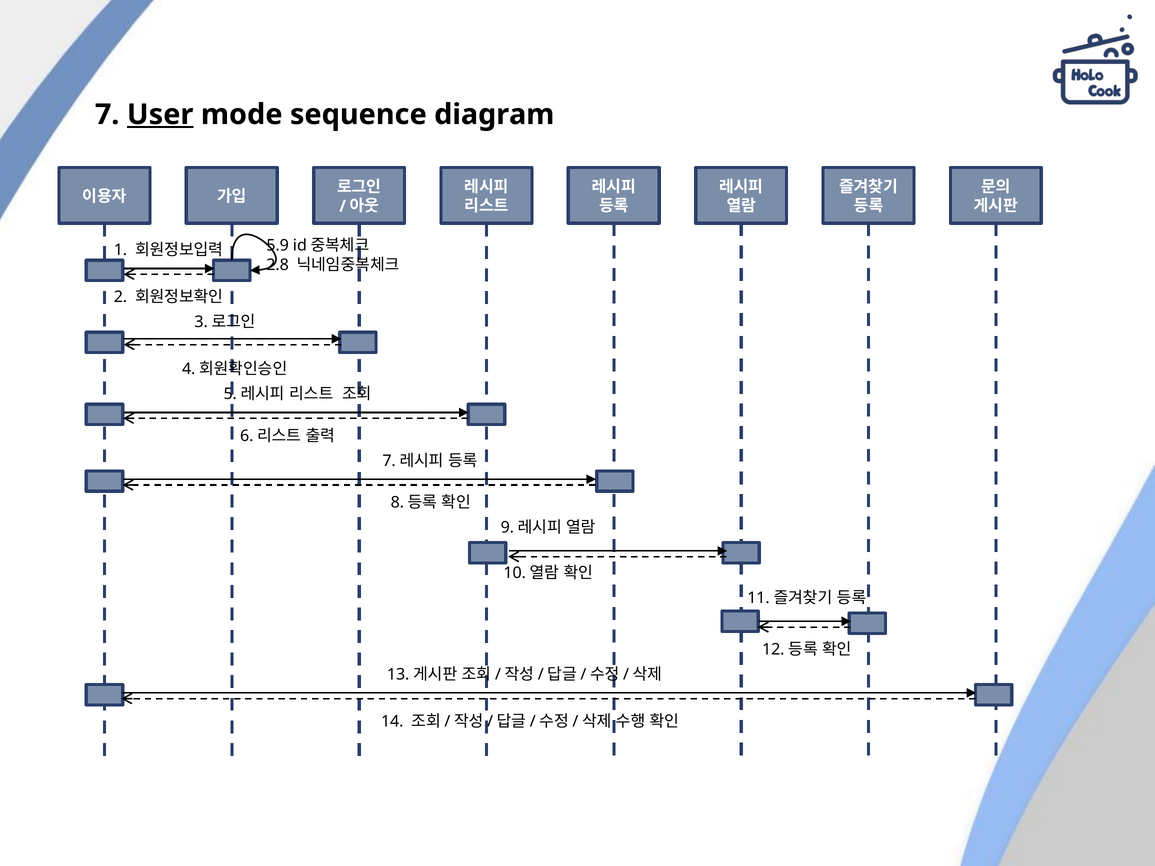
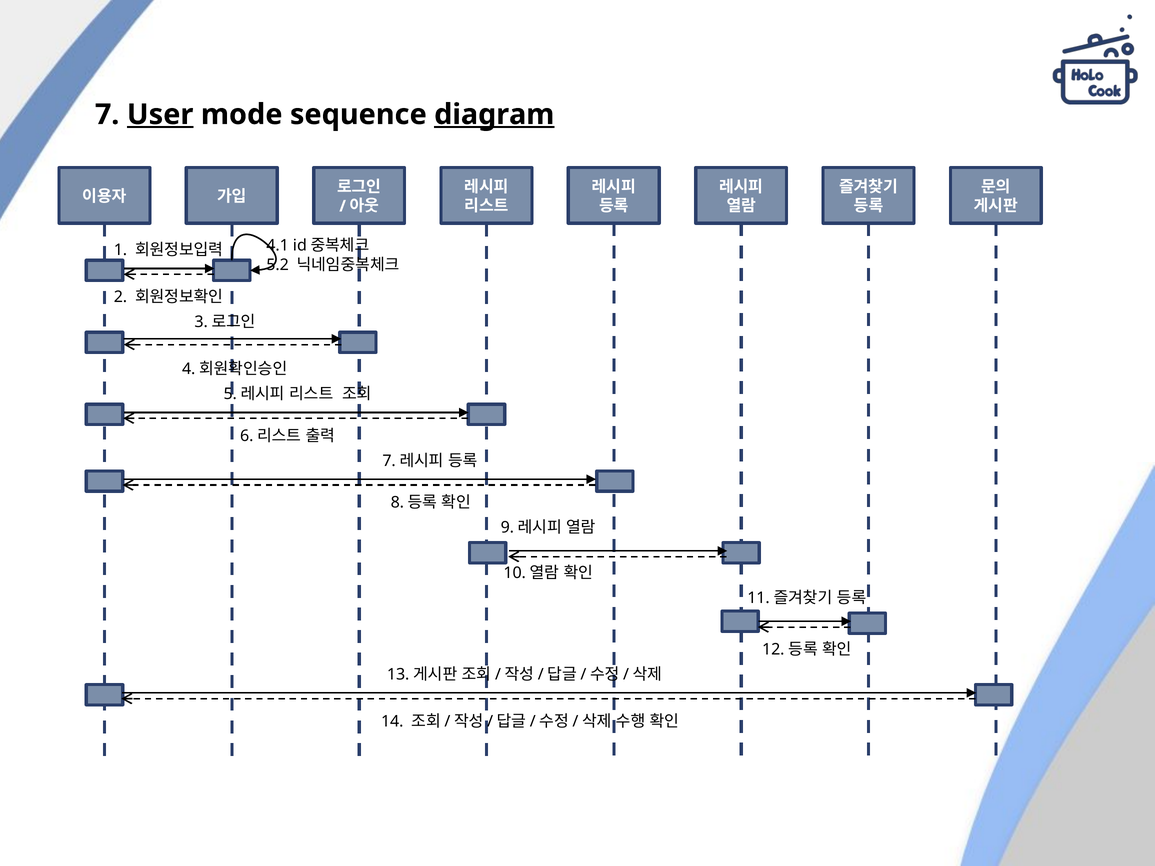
diagram underline: none -> present
5.9: 5.9 -> 4.1
2.8: 2.8 -> 5.2
